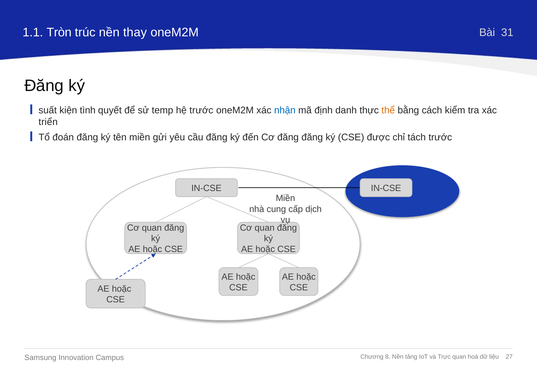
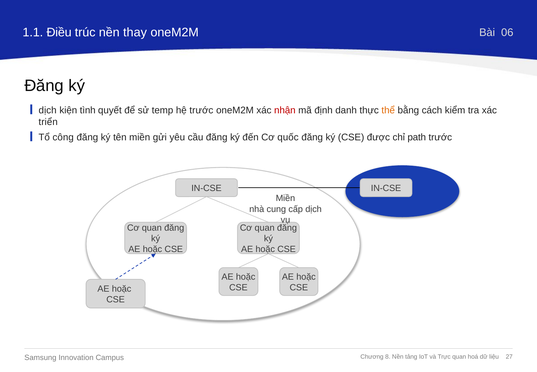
Tròn: Tròn -> Điều
31: 31 -> 06
suất at (48, 110): suất -> dịch
nhận colour: blue -> red
đoán: đoán -> công
Cơ đăng: đăng -> quốc
tách: tách -> path
